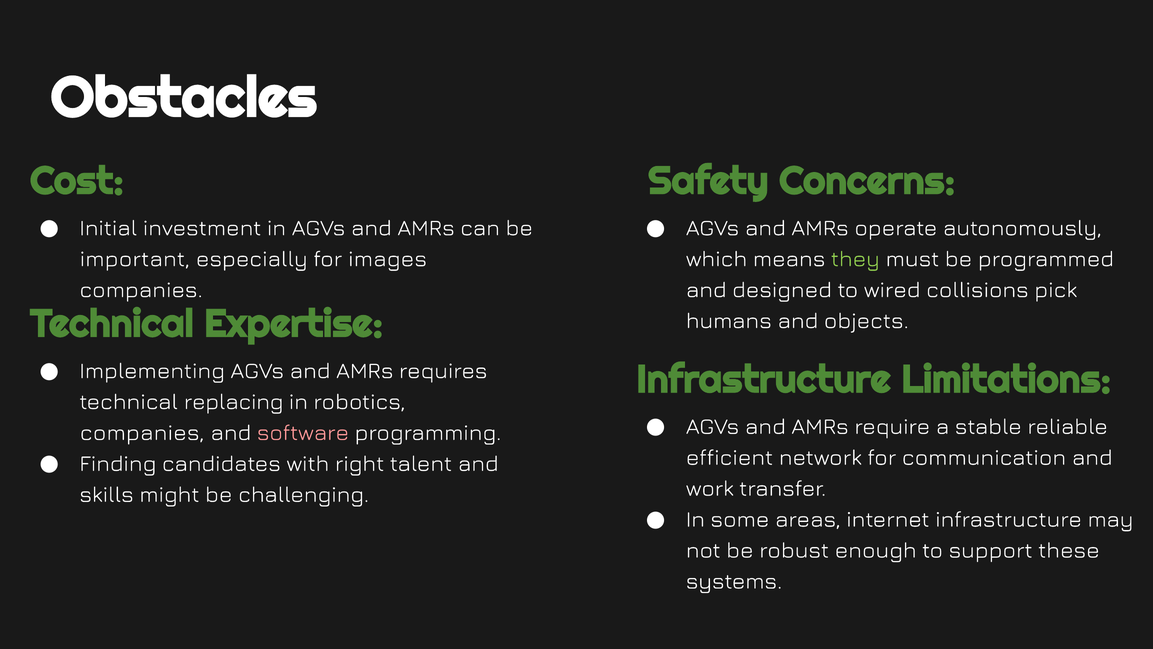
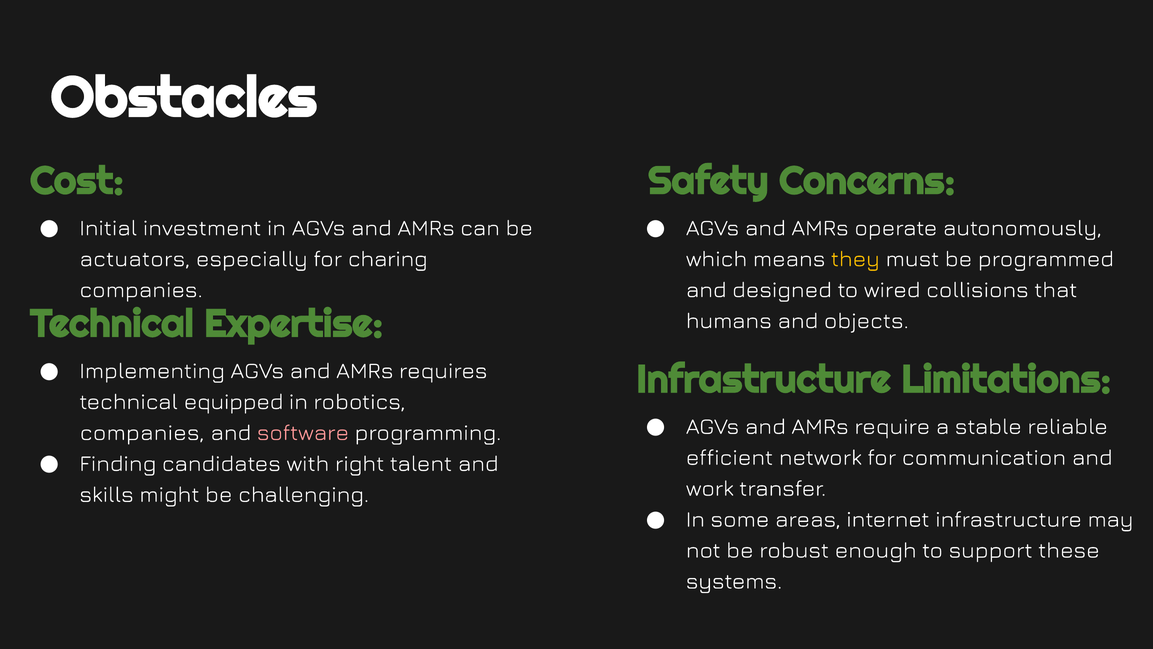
important: important -> actuators
images: images -> charing
they colour: light green -> yellow
pick: pick -> that
replacing: replacing -> equipped
